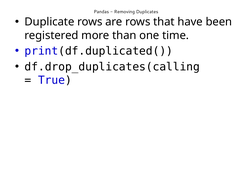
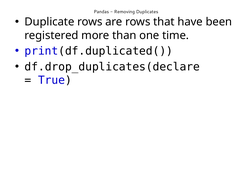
df.drop_duplicates(calling: df.drop_duplicates(calling -> df.drop_duplicates(declare
